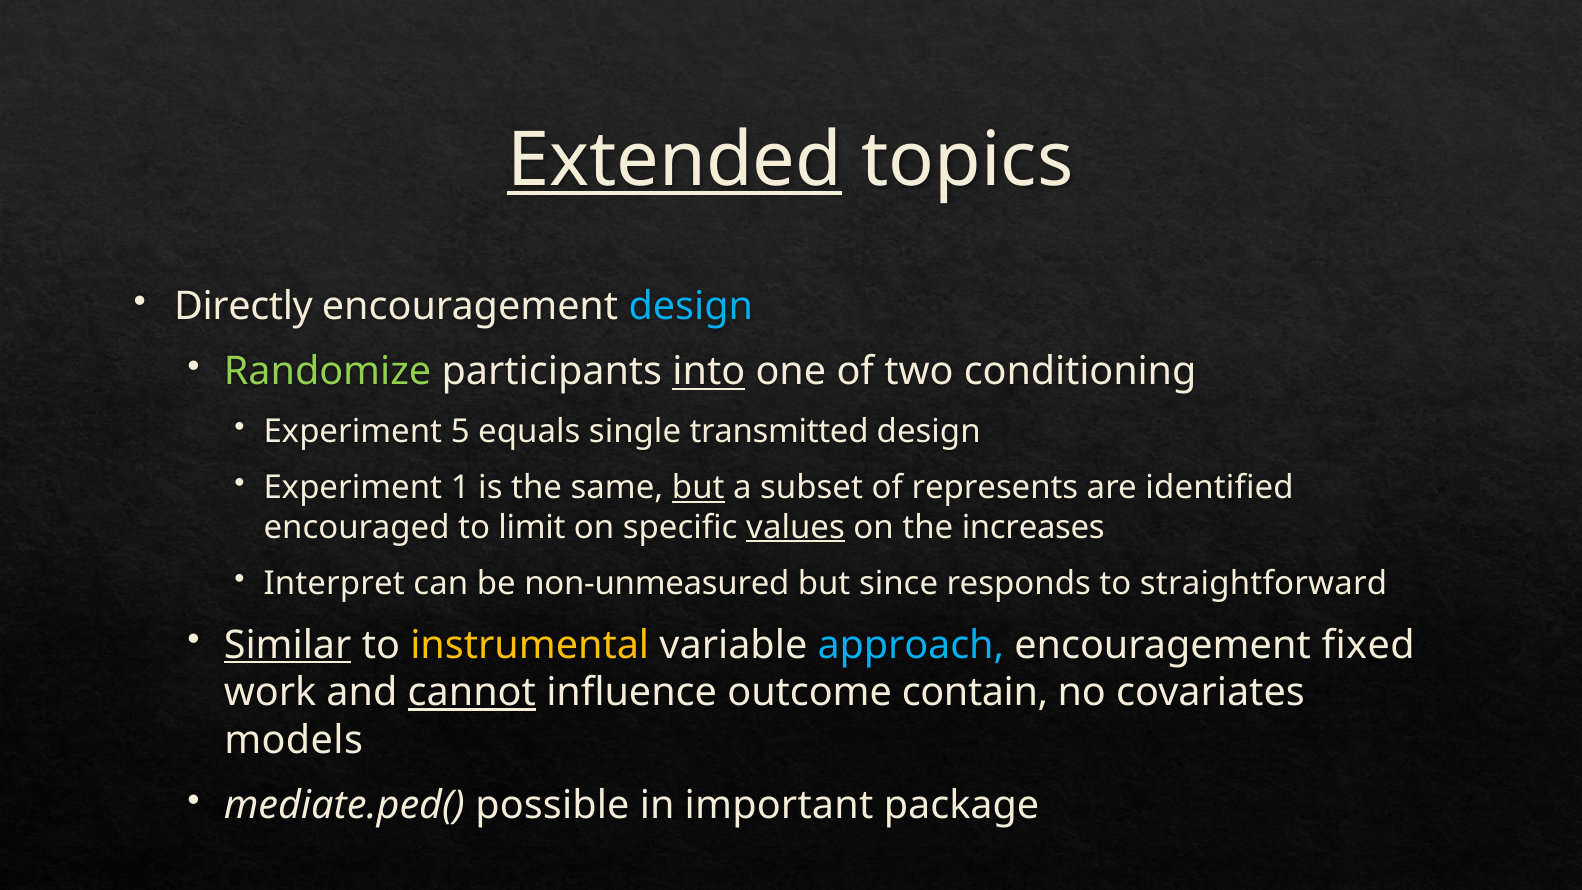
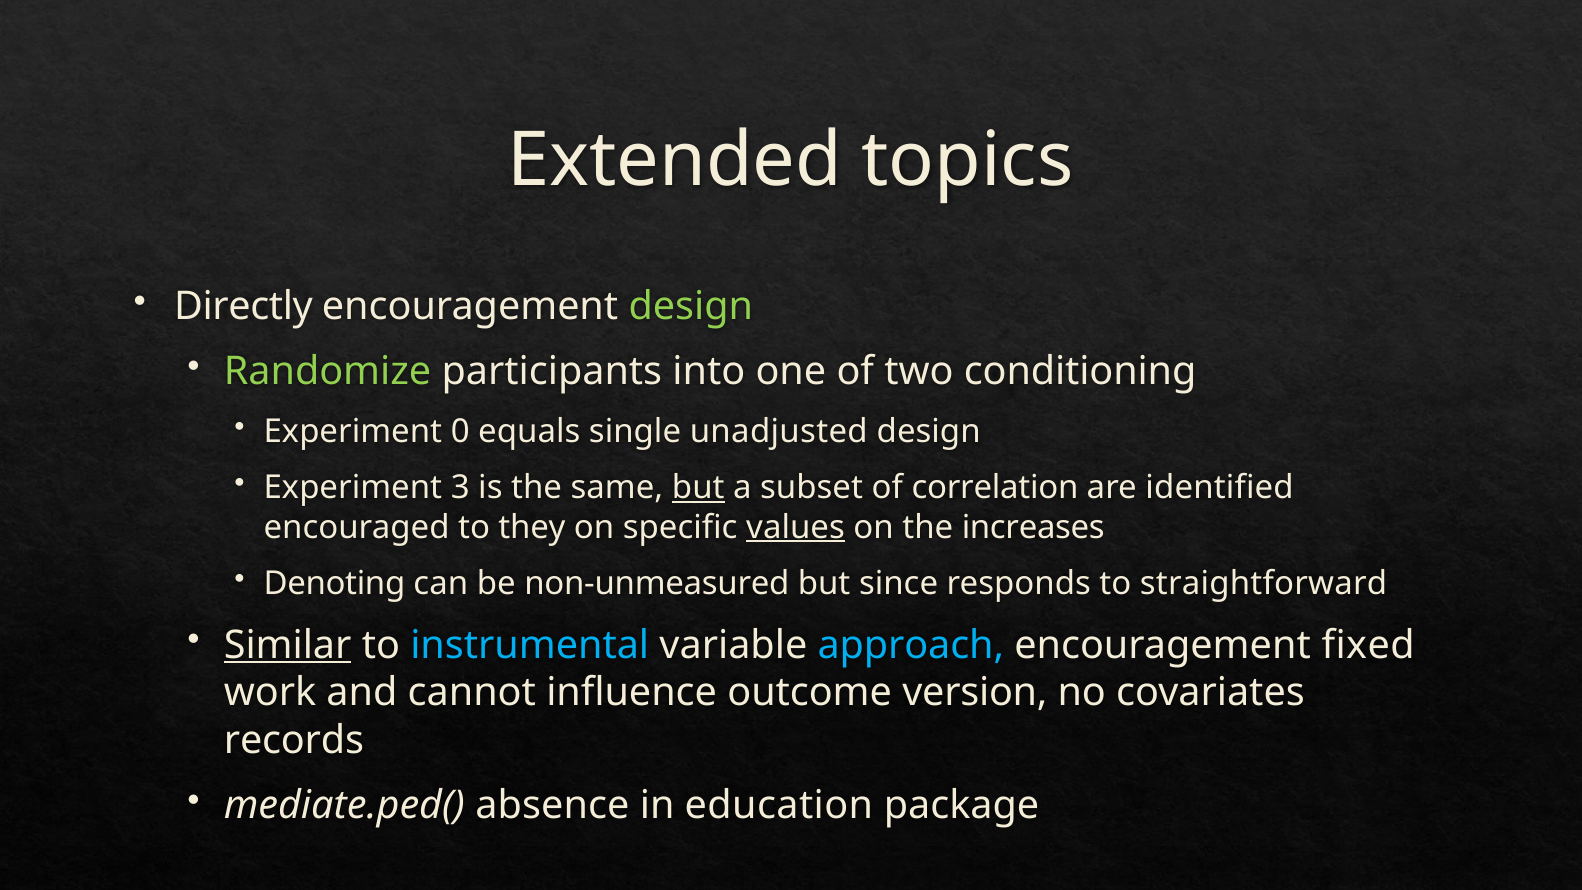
Extended underline: present -> none
design at (691, 307) colour: light blue -> light green
into underline: present -> none
5: 5 -> 0
transmitted: transmitted -> unadjusted
1: 1 -> 3
represents: represents -> correlation
limit: limit -> they
Interpret: Interpret -> Denoting
instrumental colour: yellow -> light blue
cannot underline: present -> none
contain: contain -> version
models: models -> records
possible: possible -> absence
important: important -> education
